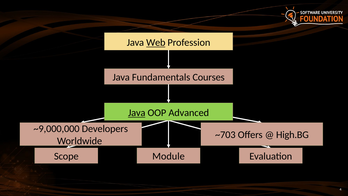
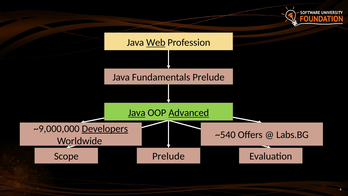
Fundamentals Courses: Courses -> Prelude
Advanced underline: none -> present
Developers underline: none -> present
~703: ~703 -> ~540
High.BG: High.BG -> Labs.BG
Module at (169, 156): Module -> Prelude
